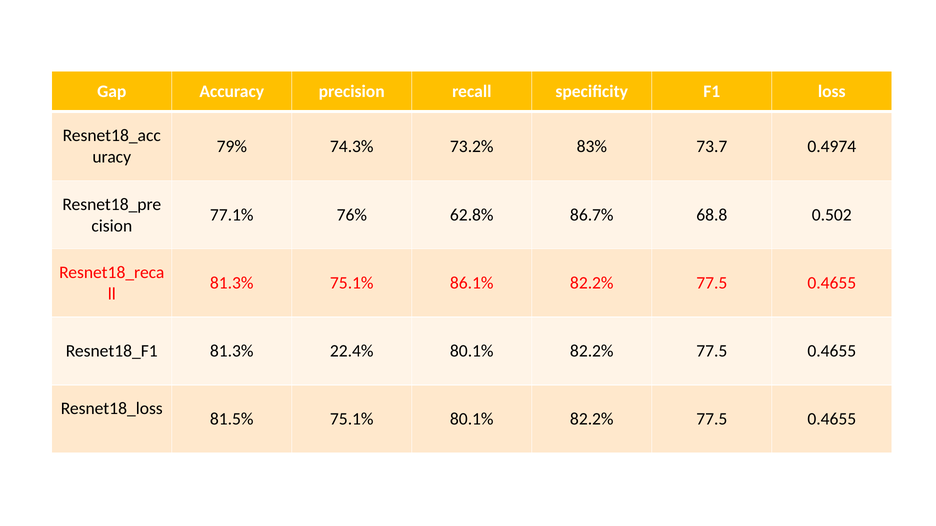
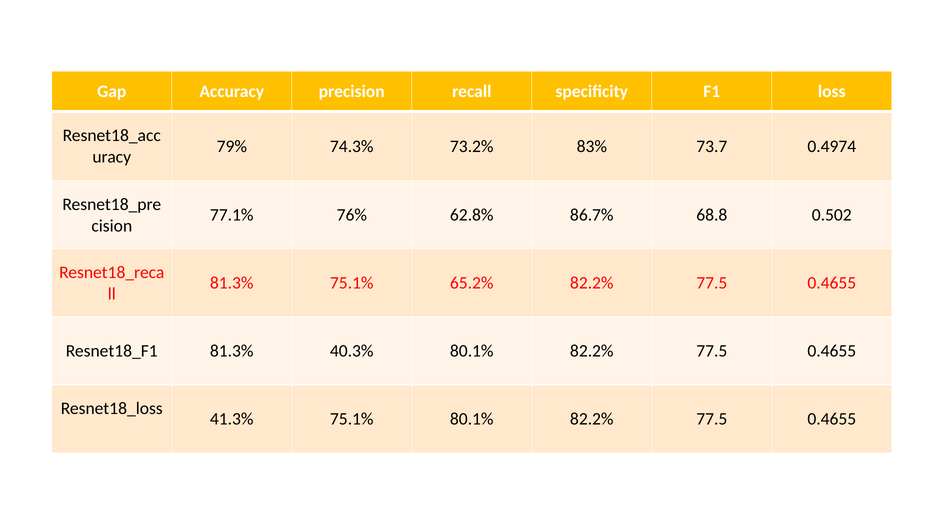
86.1%: 86.1% -> 65.2%
22.4%: 22.4% -> 40.3%
81.5%: 81.5% -> 41.3%
